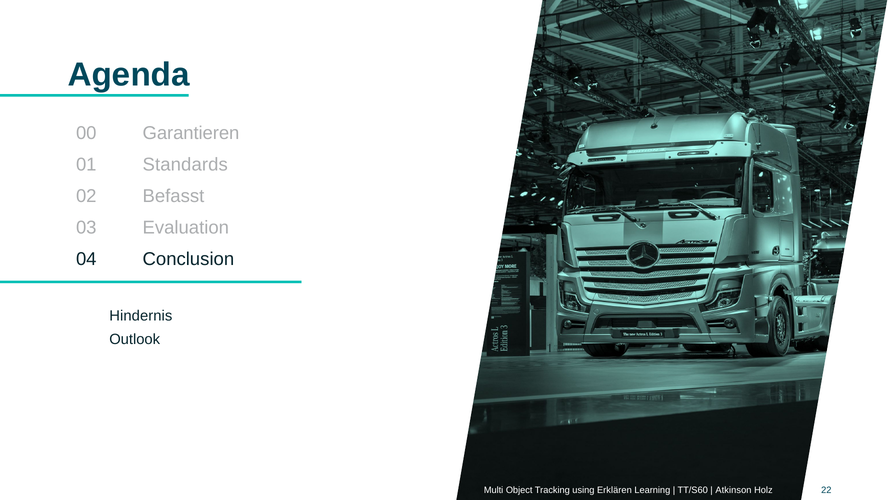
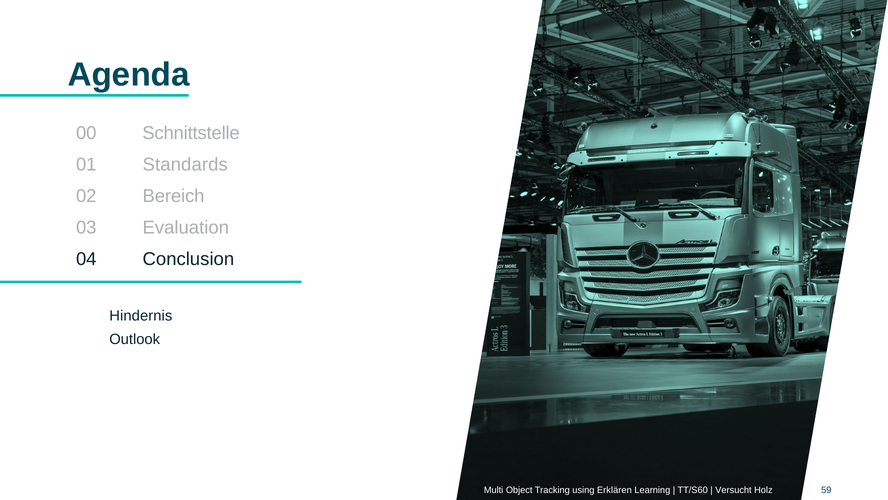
Garantieren: Garantieren -> Schnittstelle
Befasst: Befasst -> Bereich
Atkinson: Atkinson -> Versucht
22: 22 -> 59
